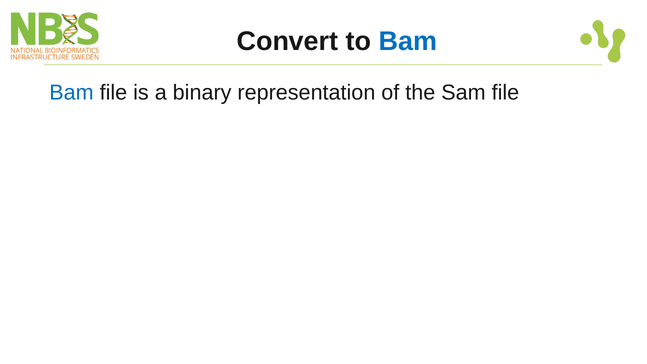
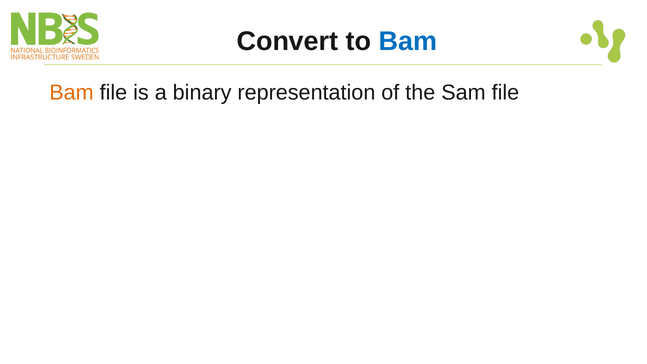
Bam at (71, 93) colour: blue -> orange
